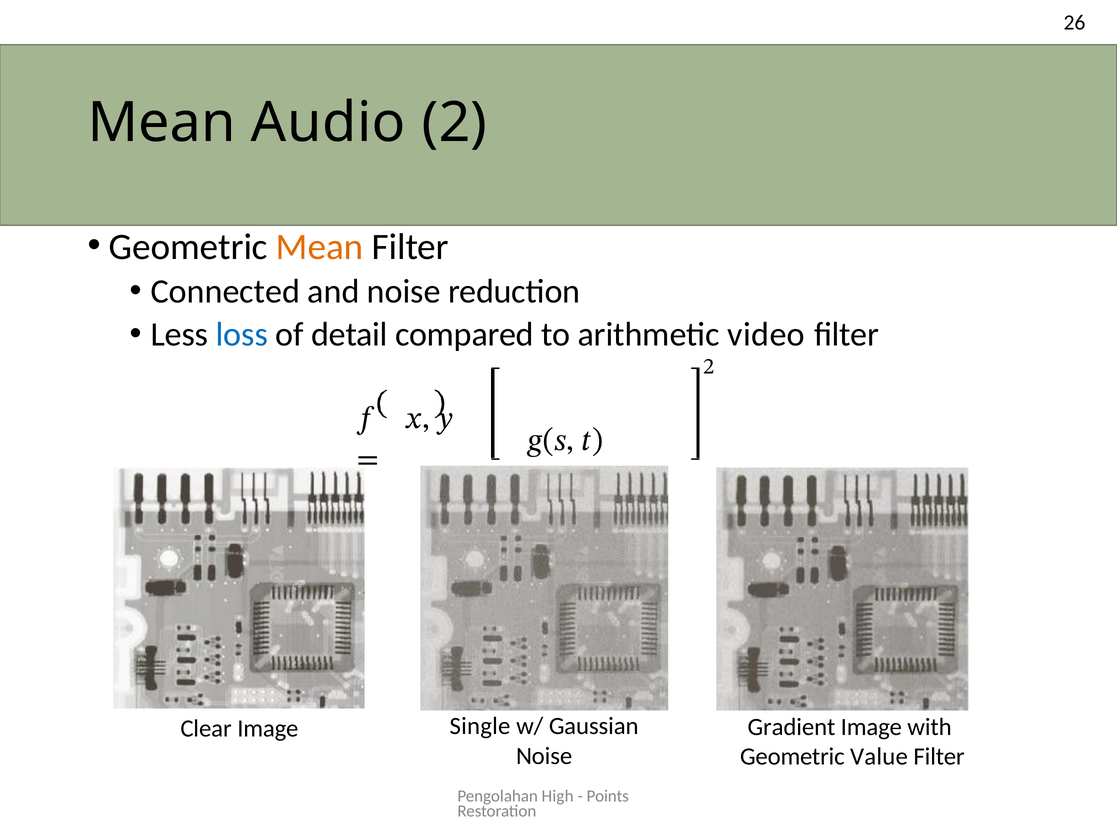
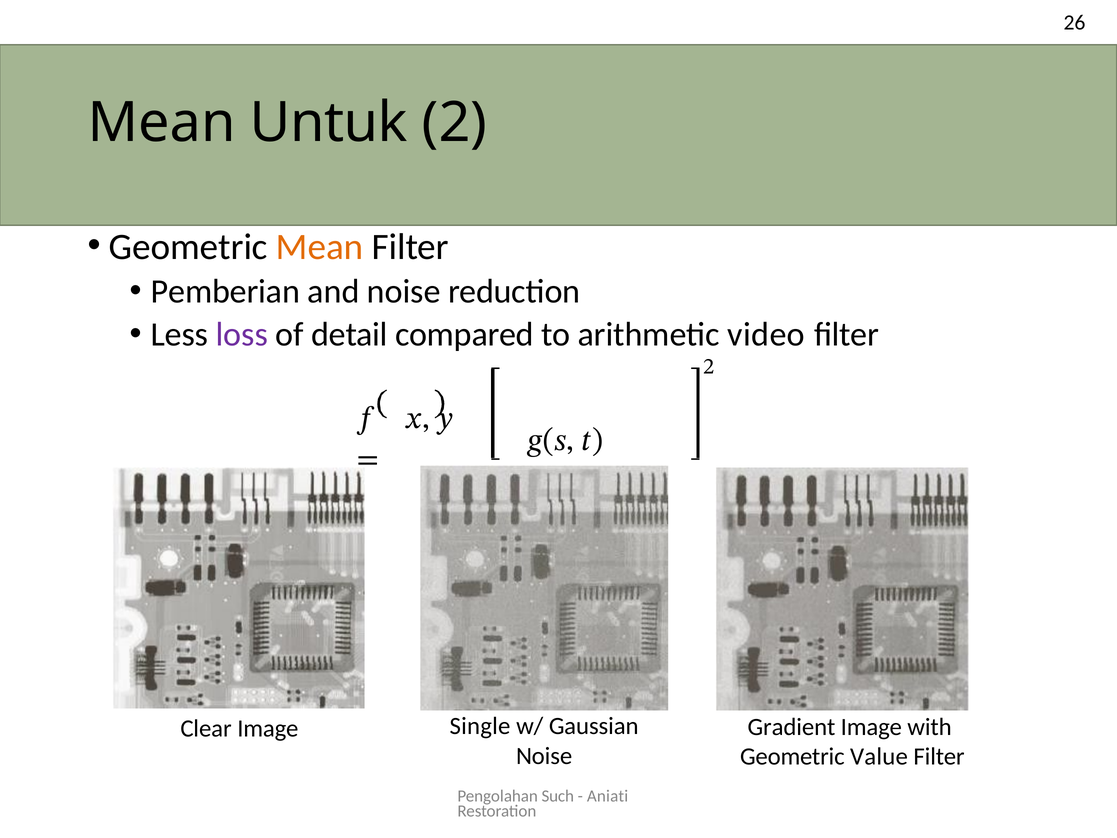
Audio: Audio -> Untuk
Connected: Connected -> Pemberian
loss colour: blue -> purple
High: High -> Such
Points: Points -> Aniati
